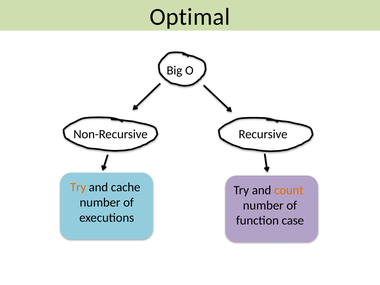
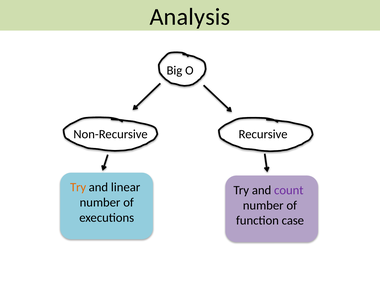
Optimal: Optimal -> Analysis
cache: cache -> linear
count colour: orange -> purple
